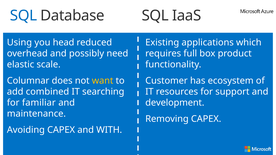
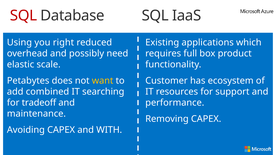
SQL at (24, 16) colour: blue -> red
head: head -> right
Columnar: Columnar -> Petabytes
familiar: familiar -> tradeoff
development: development -> performance
